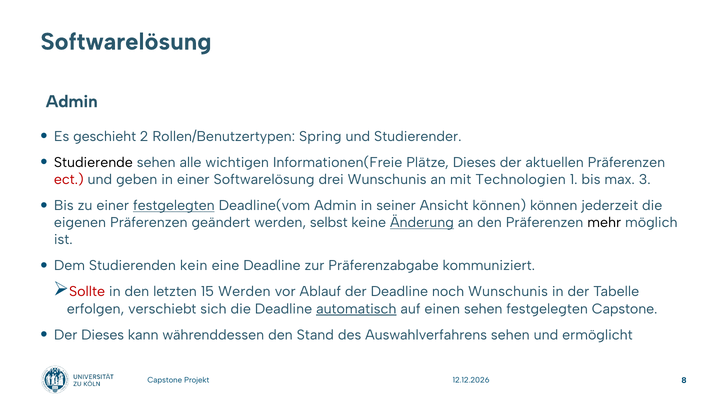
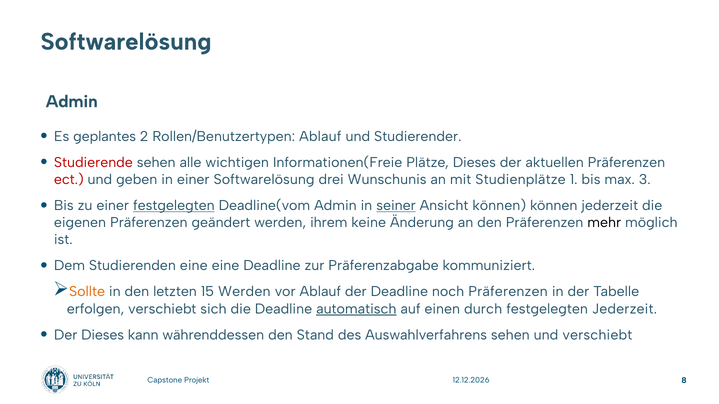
geschieht: geschieht -> geplantes
Rollen/Benutzertypen Spring: Spring -> Ablauf
Studierende colour: black -> red
Technologien: Technologien -> Studienplätze
seiner underline: none -> present
selbst: selbst -> ihrem
Änderung underline: present -> none
Studierenden kein: kein -> eine
Sollte colour: red -> orange
noch Wunschunis: Wunschunis -> Präferenzen
einen sehen: sehen -> durch
festgelegten Capstone: Capstone -> Jederzeit
und ermöglicht: ermöglicht -> verschiebt
